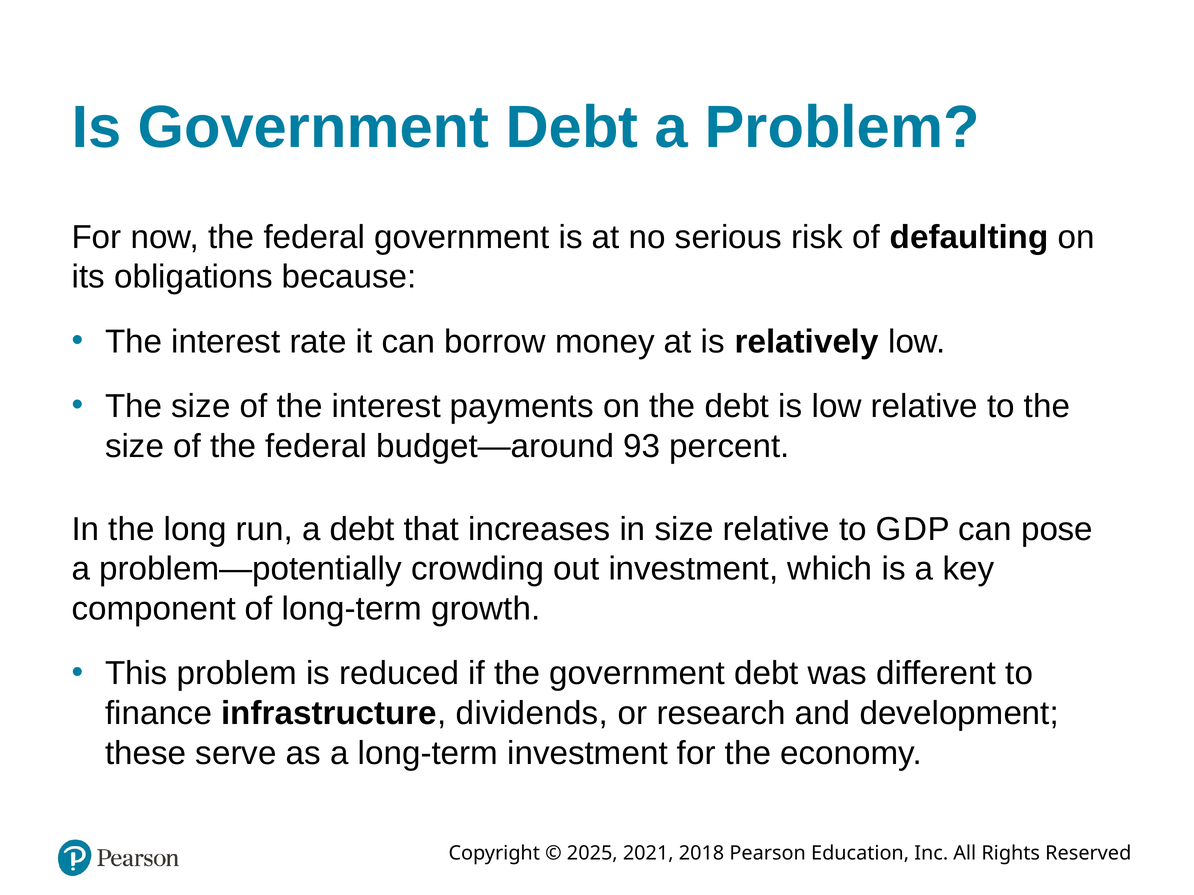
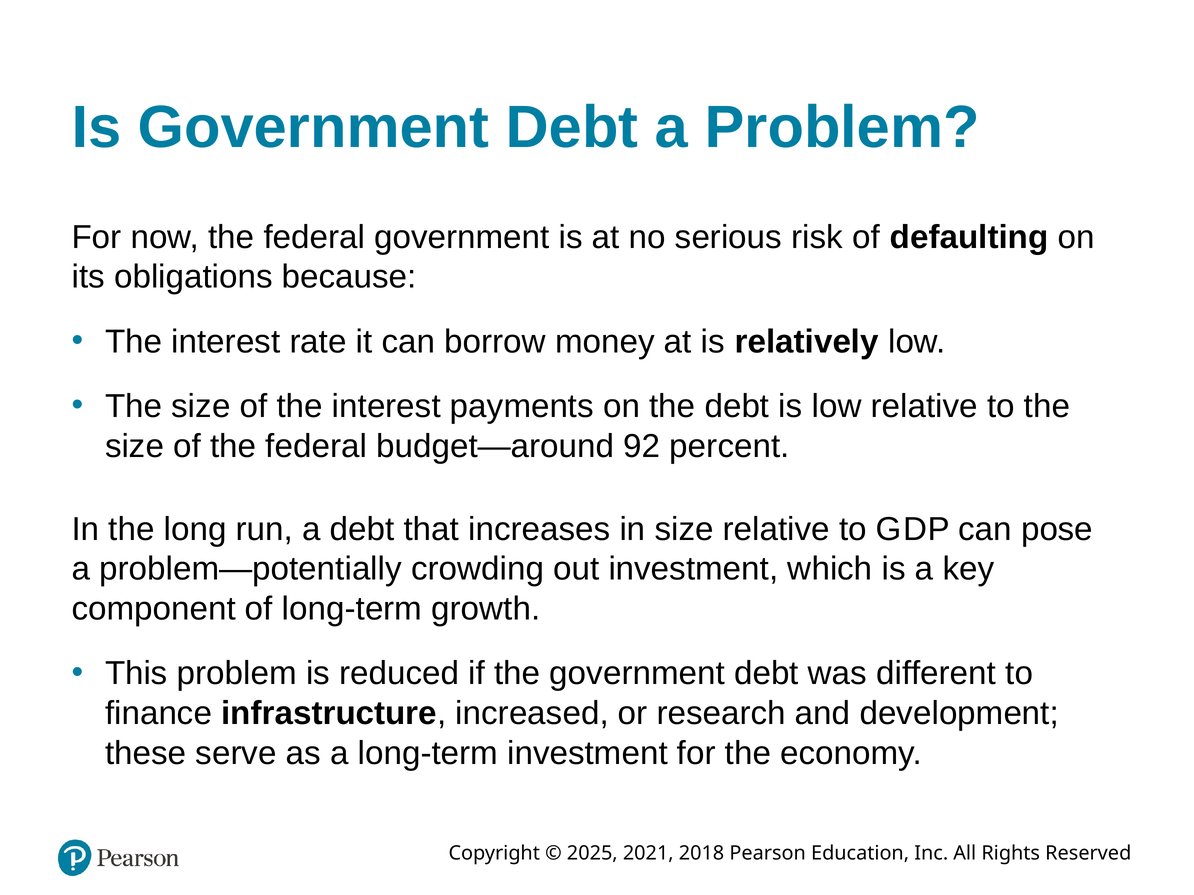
93: 93 -> 92
dividends: dividends -> increased
